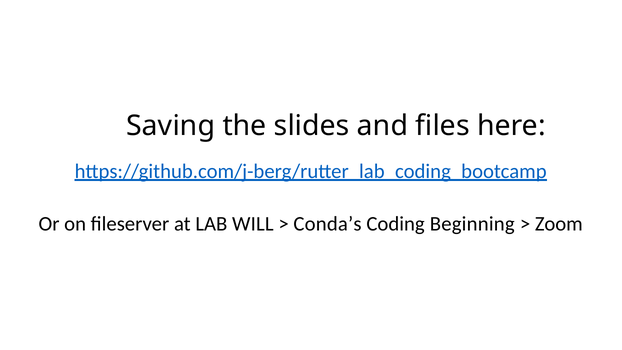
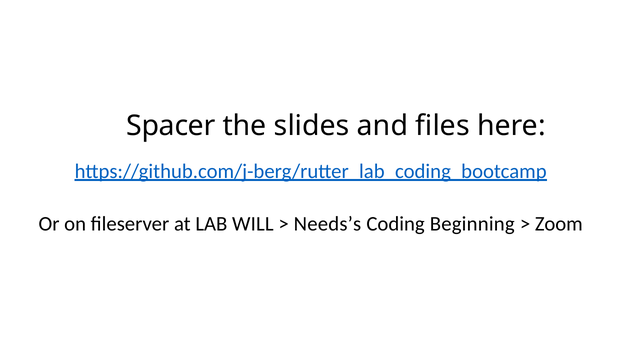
Saving: Saving -> Spacer
Conda’s: Conda’s -> Needs’s
